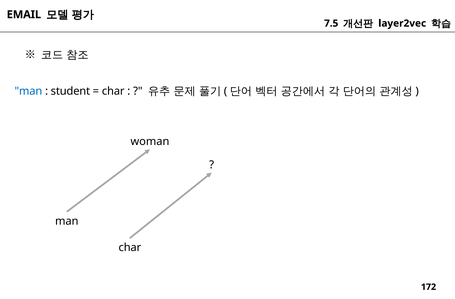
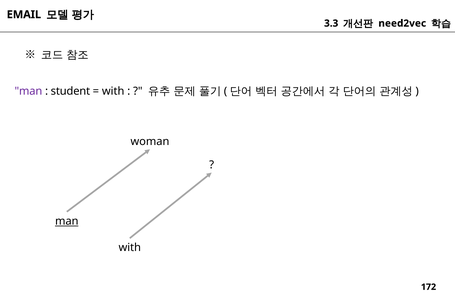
7.5: 7.5 -> 3.3
layer2vec: layer2vec -> need2vec
man at (28, 91) colour: blue -> purple
char at (113, 91): char -> with
man at (67, 221) underline: none -> present
char at (130, 247): char -> with
